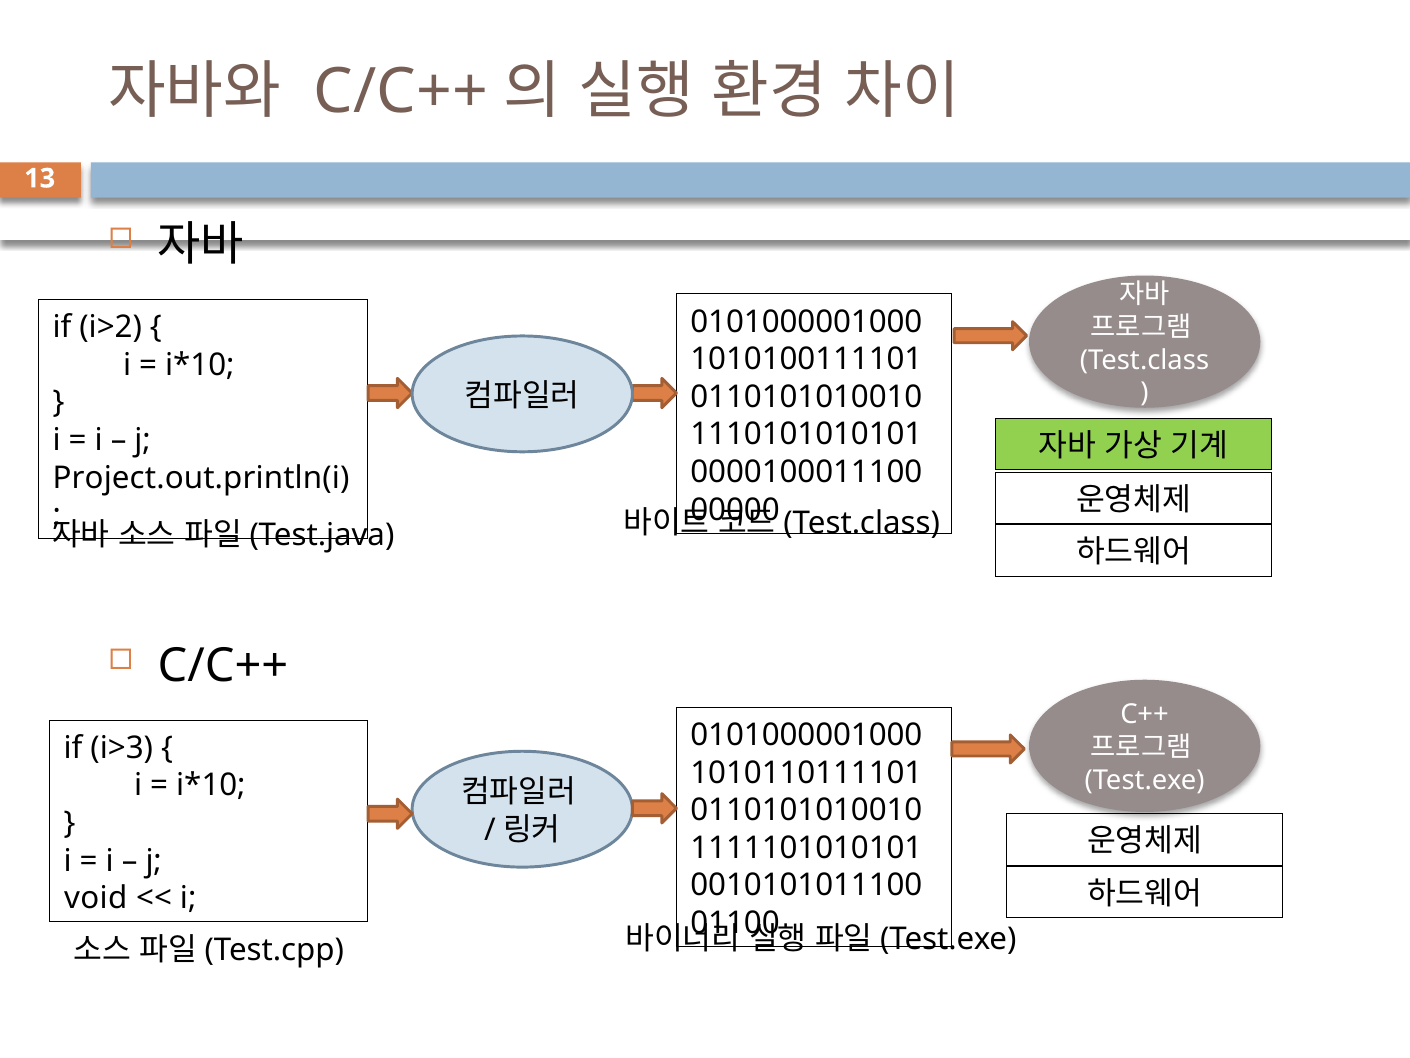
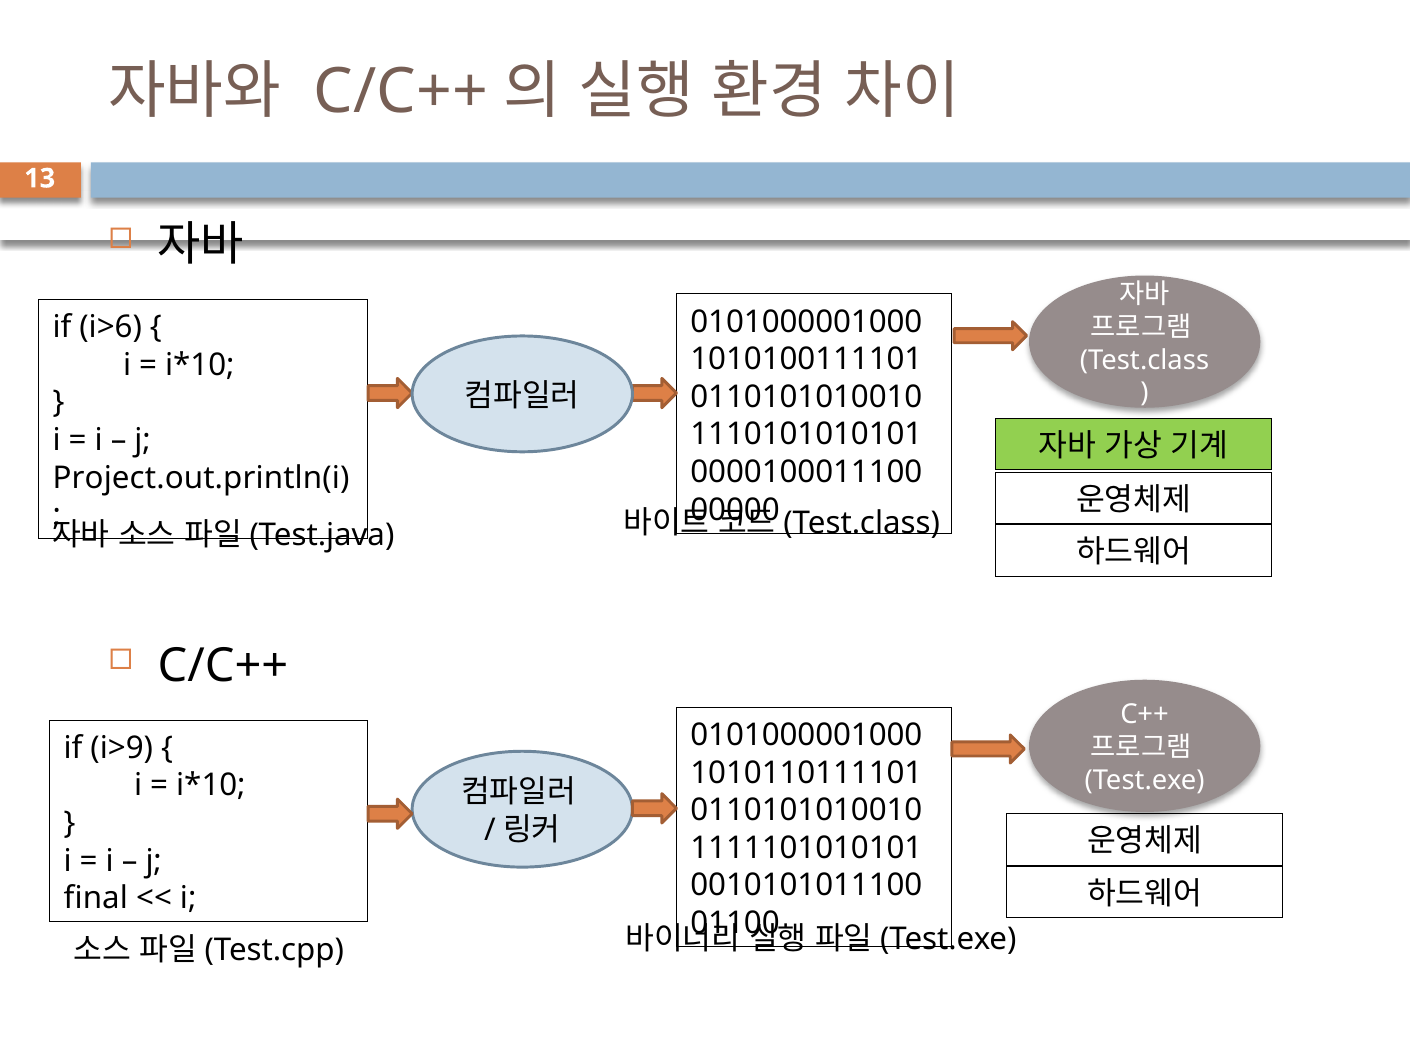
i>2: i>2 -> i>6
i>3: i>3 -> i>9
void: void -> final
